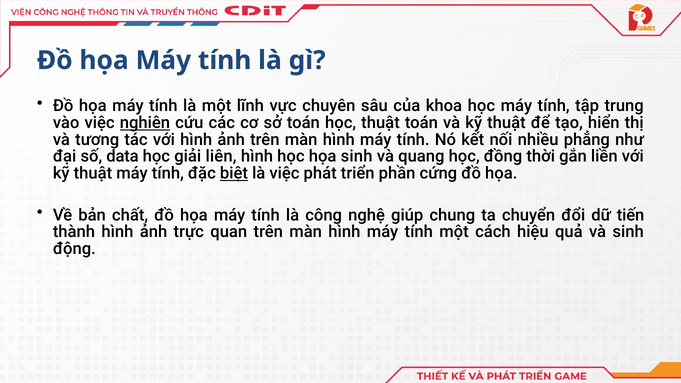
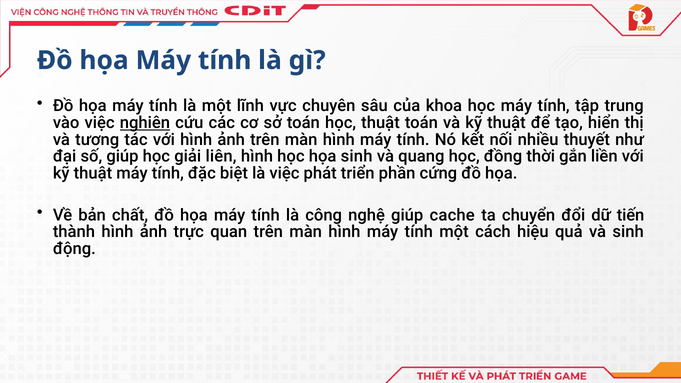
phẳng: phẳng -> thuyết
số data: data -> giúp
biệt underline: present -> none
chung: chung -> cache
